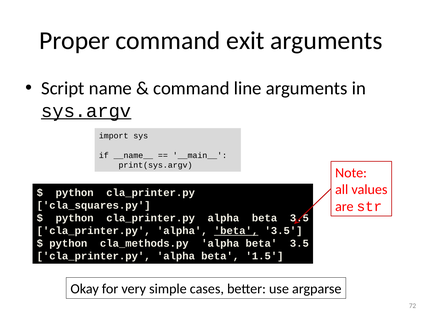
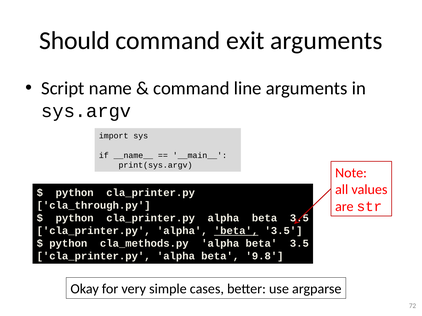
Proper: Proper -> Should
sys.argv underline: present -> none
cla_squares.py: cla_squares.py -> cla_through.py
1.5: 1.5 -> 9.8
